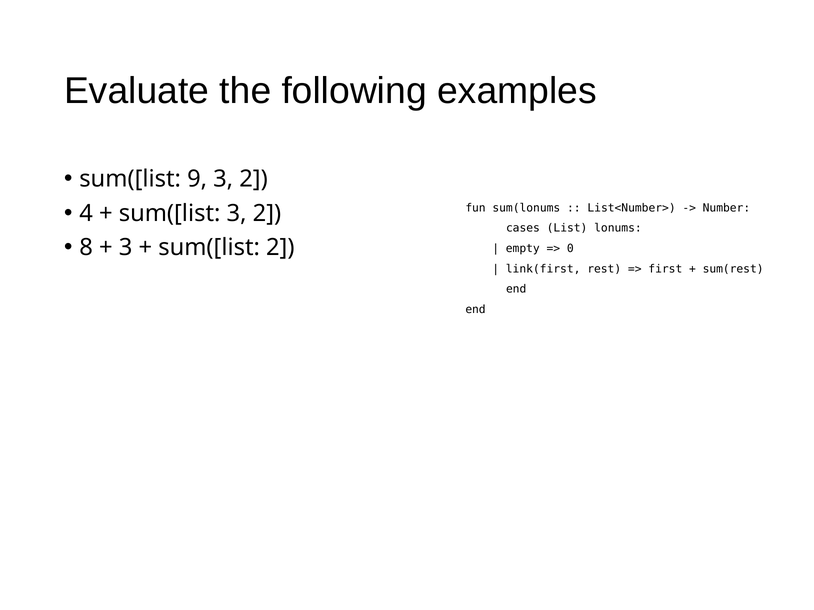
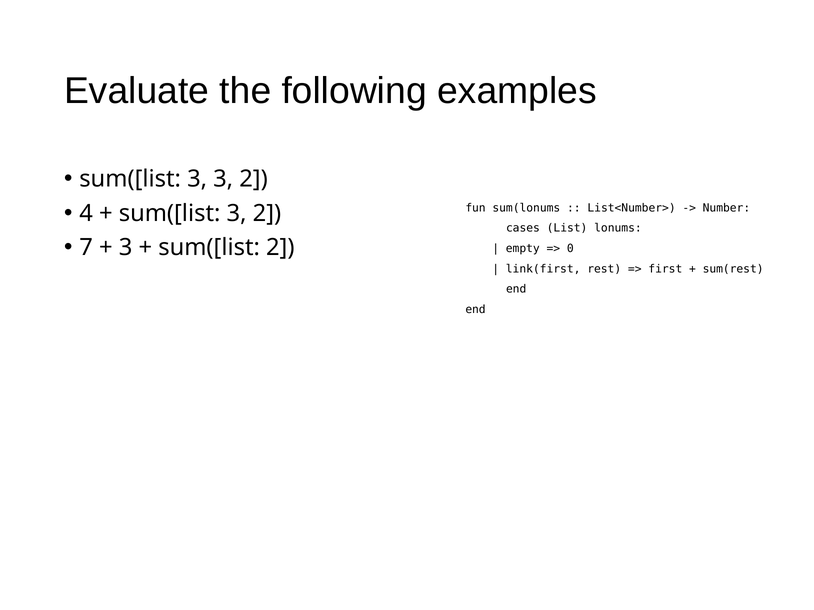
9 at (197, 179): 9 -> 3
8: 8 -> 7
